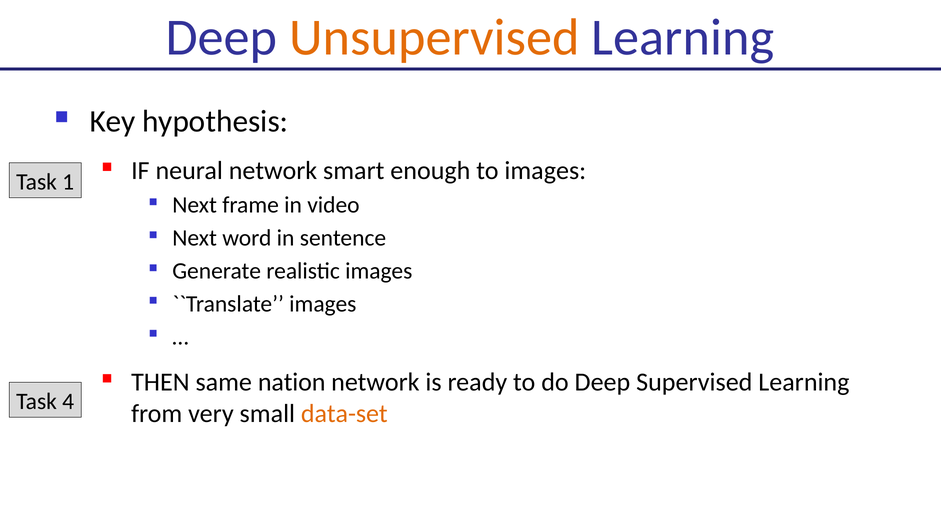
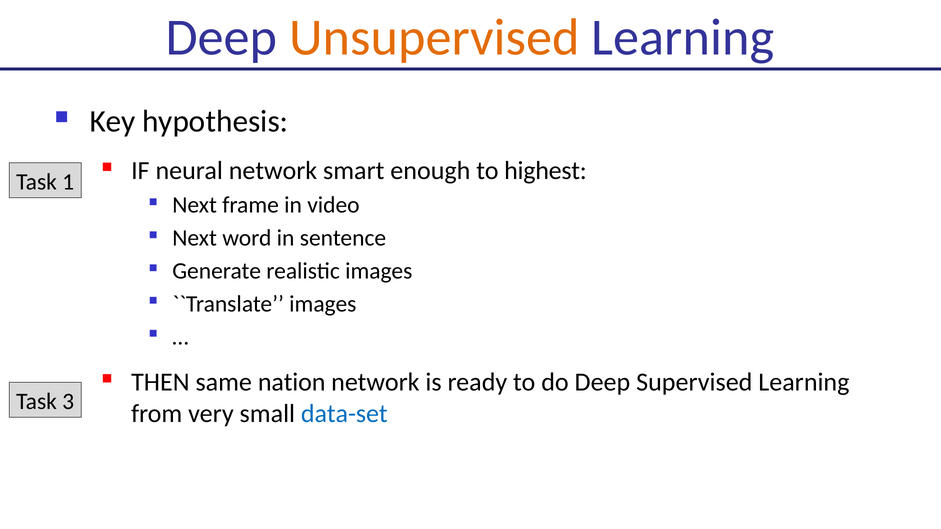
to images: images -> highest
4: 4 -> 3
data-set colour: orange -> blue
